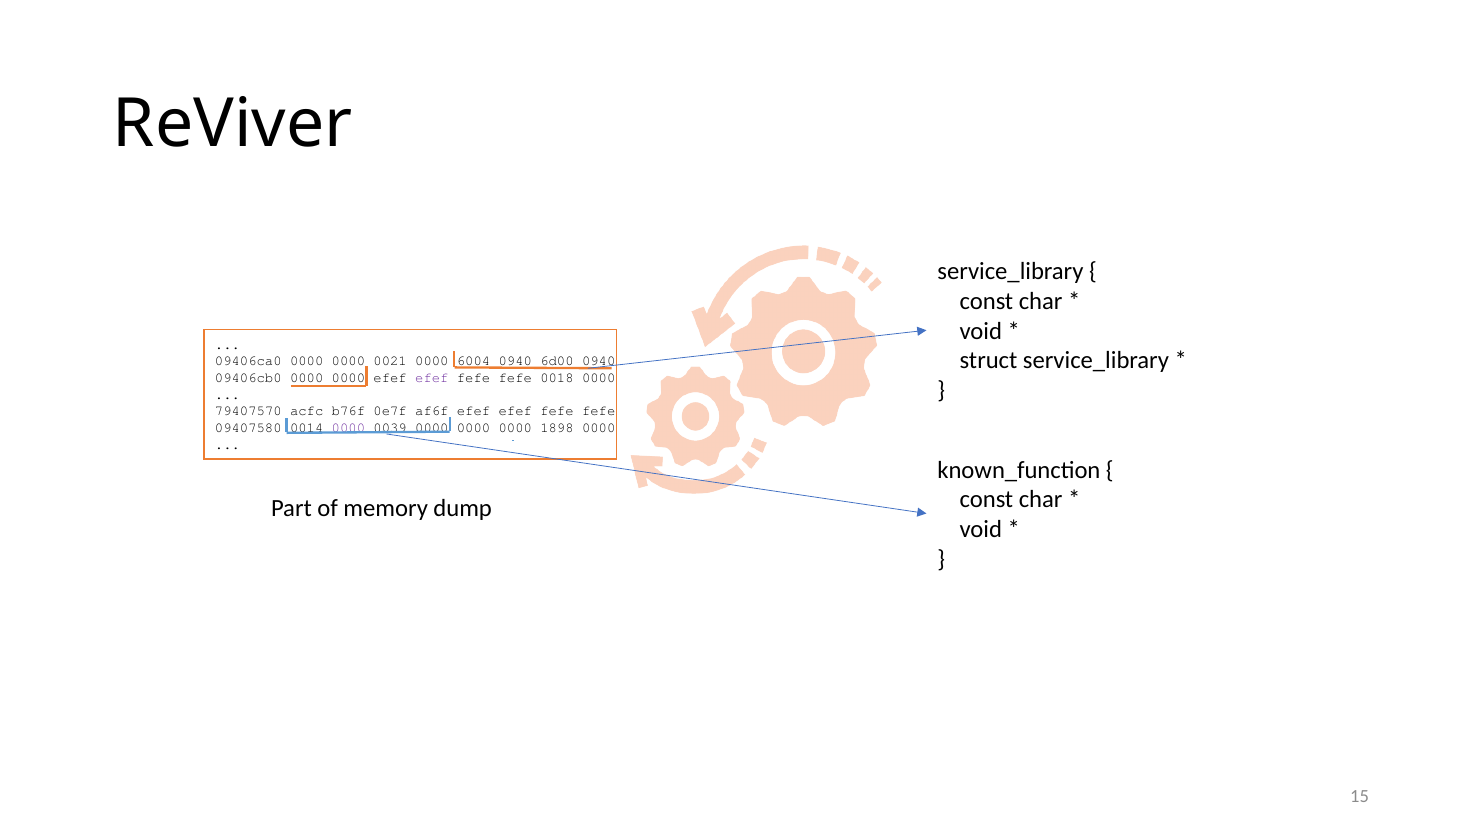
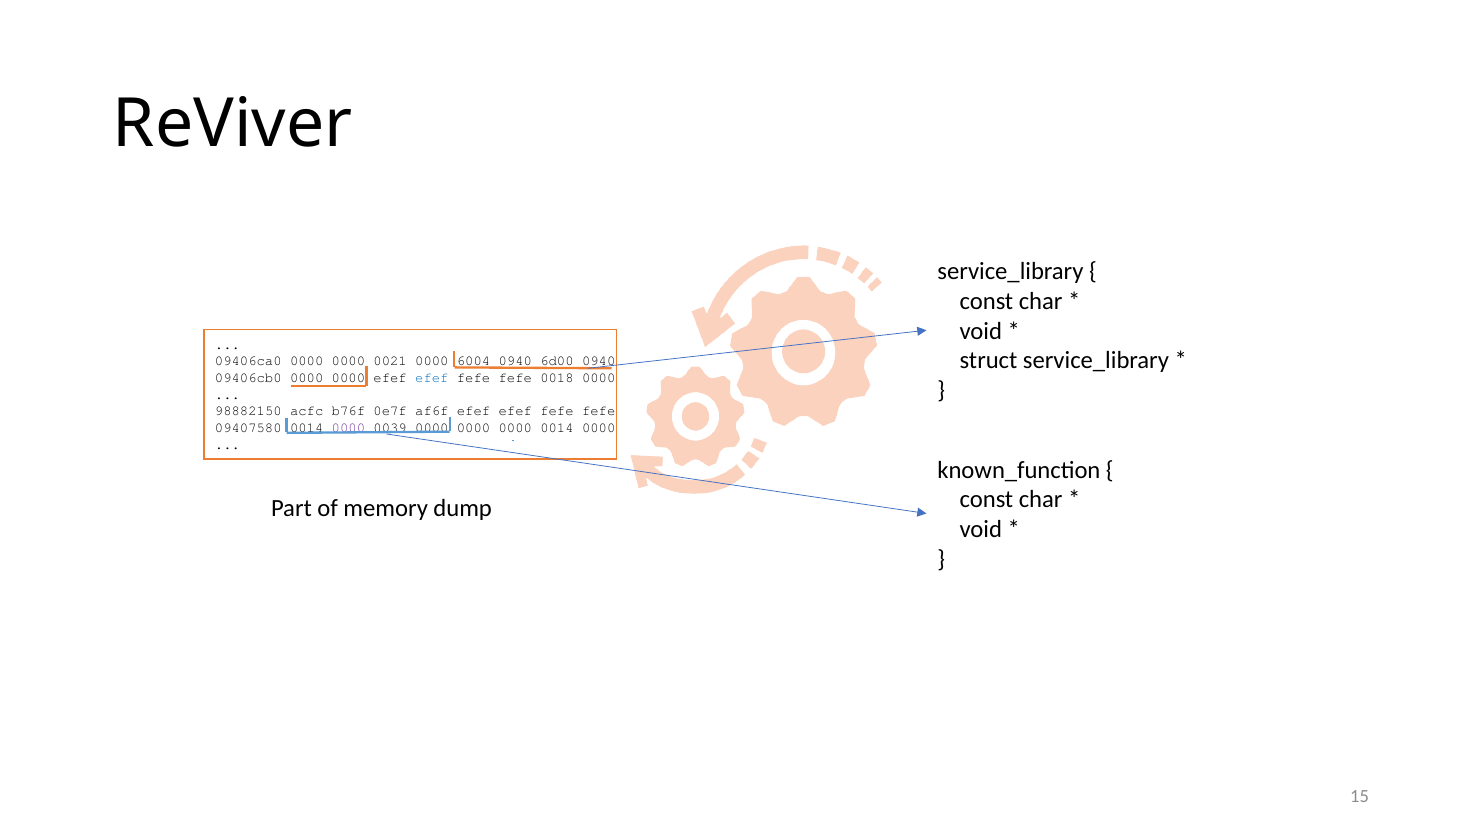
efef at (432, 378) colour: purple -> blue
79407570: 79407570 -> 98882150
0000 1898: 1898 -> 0014
